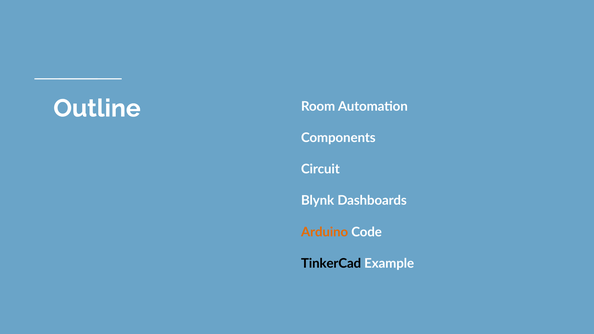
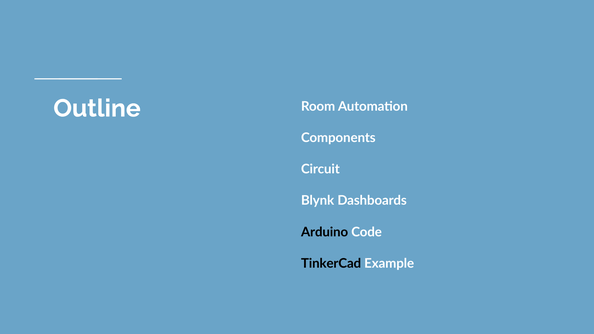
Arduino colour: orange -> black
